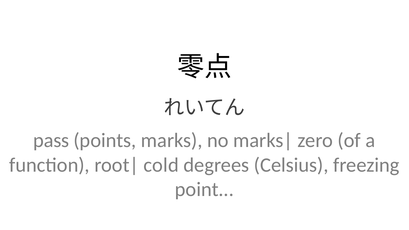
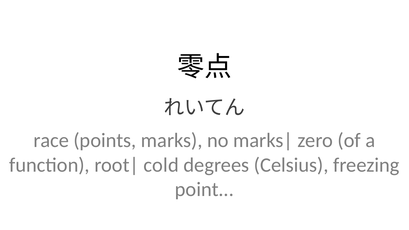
pass: pass -> race
